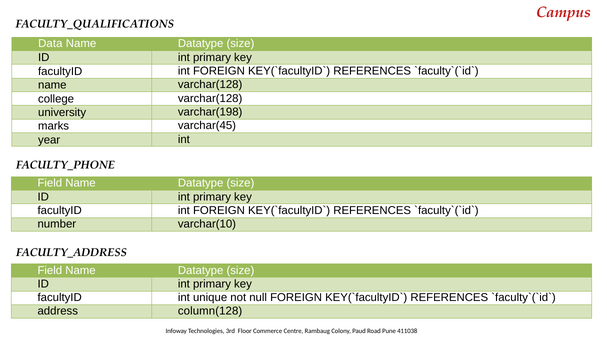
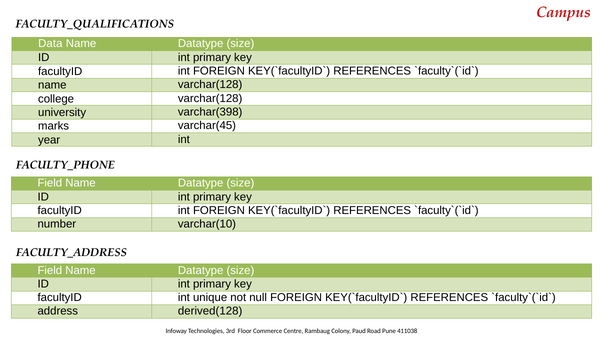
varchar(198: varchar(198 -> varchar(398
column(128: column(128 -> derived(128
